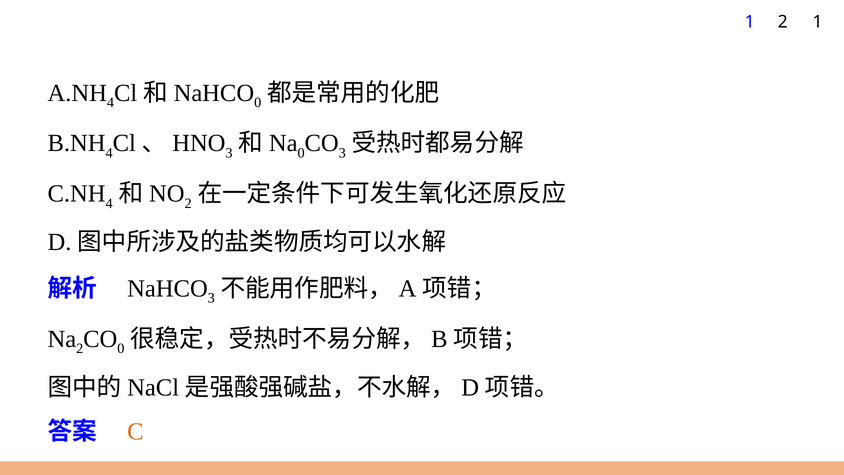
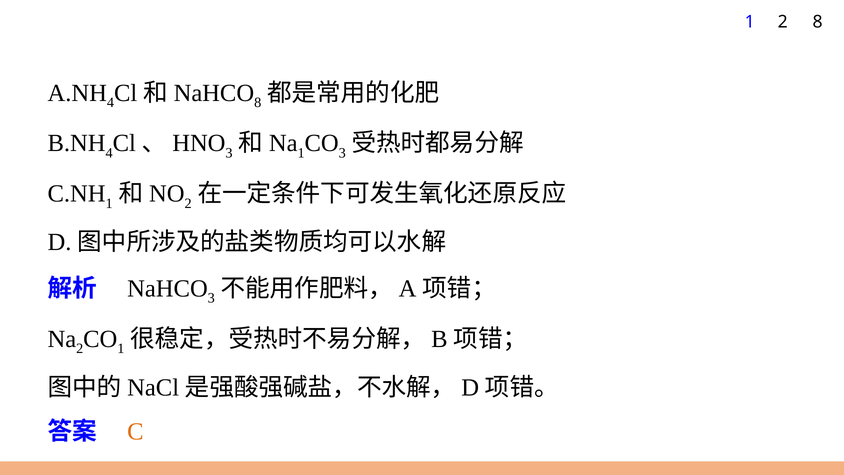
2 1: 1 -> 8
0 at (258, 102): 0 -> 8
0 at (301, 153): 0 -> 1
4 at (109, 203): 4 -> 1
0 at (121, 349): 0 -> 1
